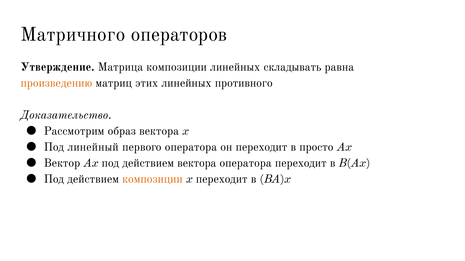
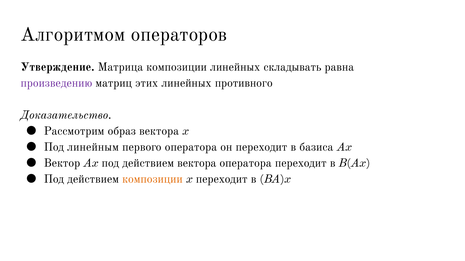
Матричного: Матричного -> Алгоритмом
произведению colour: orange -> purple
линейный: линейный -> линейным
просто: просто -> базиса
